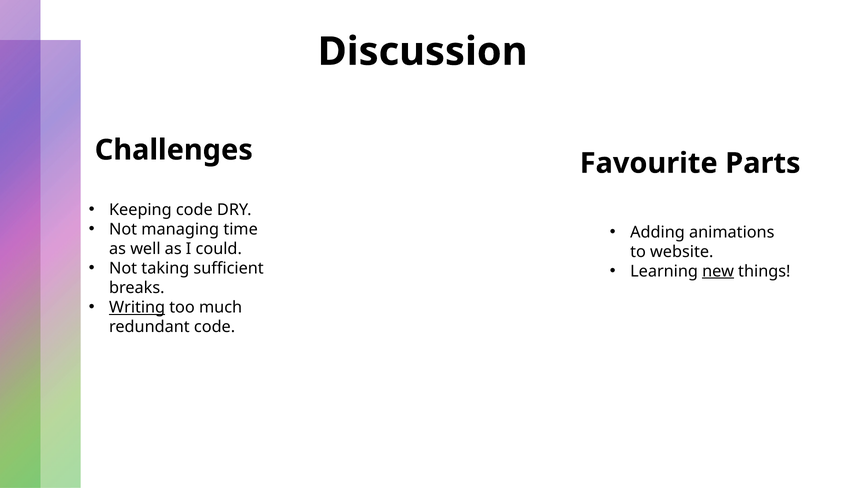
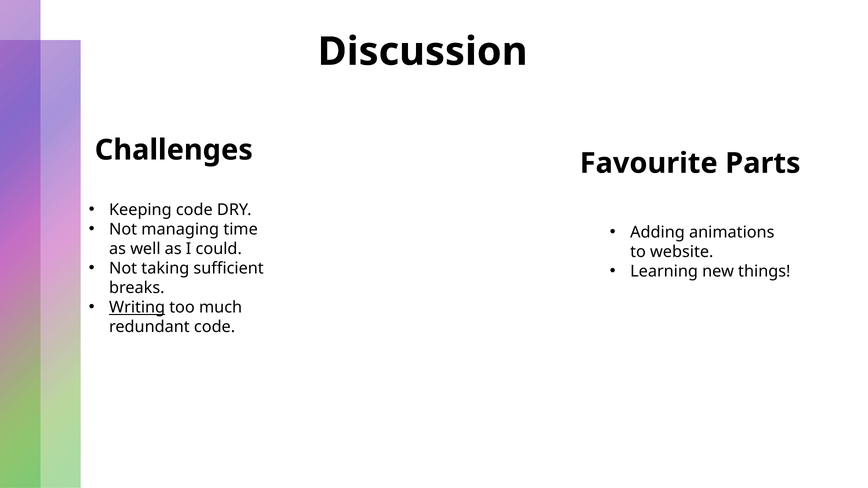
new underline: present -> none
